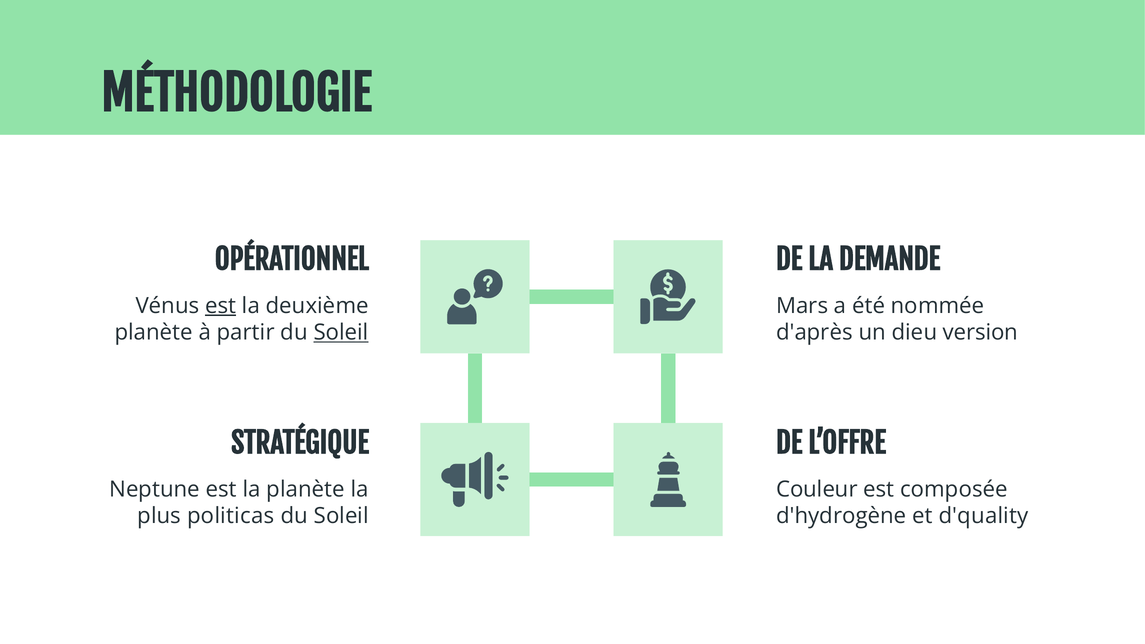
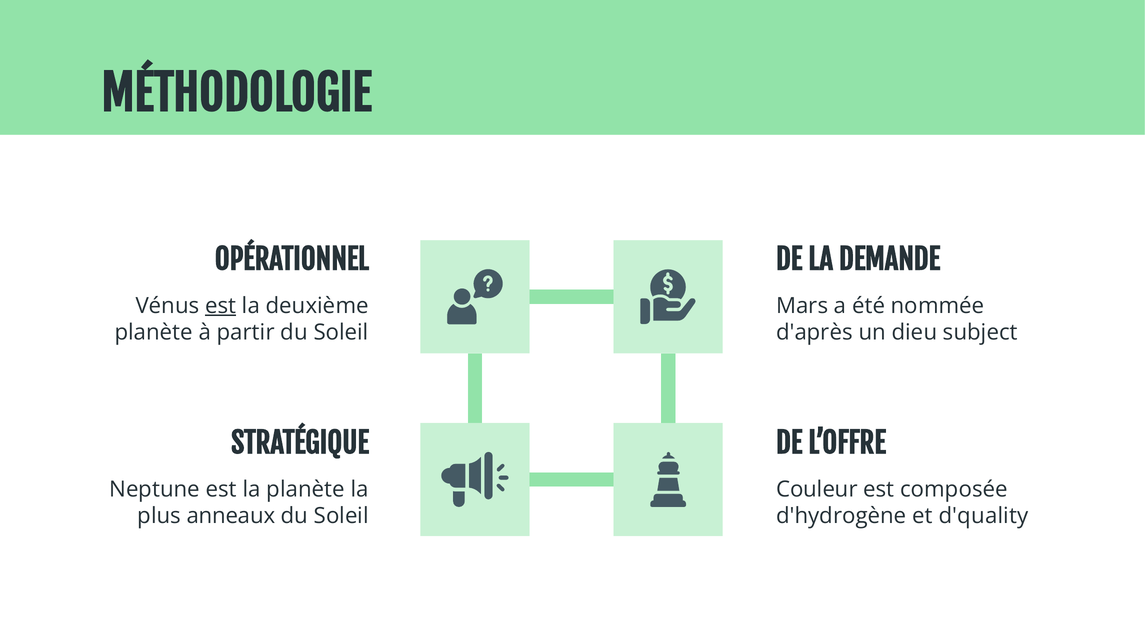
Soleil at (341, 333) underline: present -> none
version: version -> subject
politicas: politicas -> anneaux
